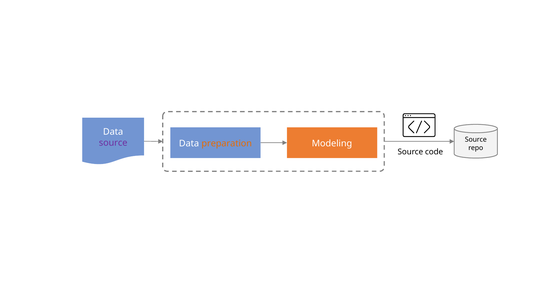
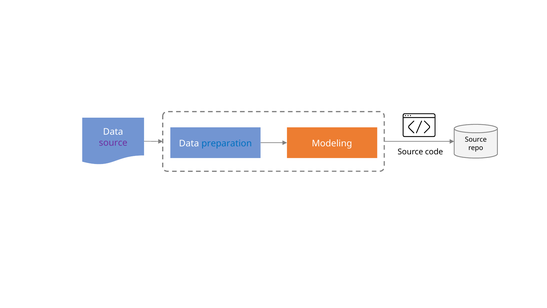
preparation colour: orange -> blue
